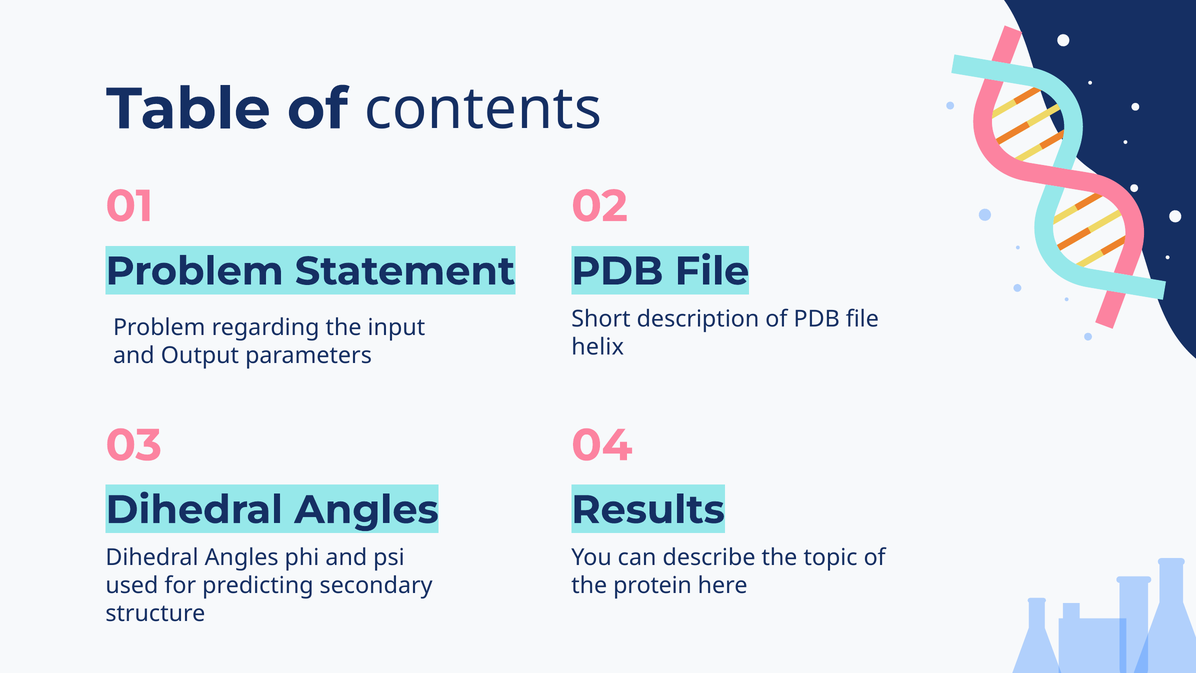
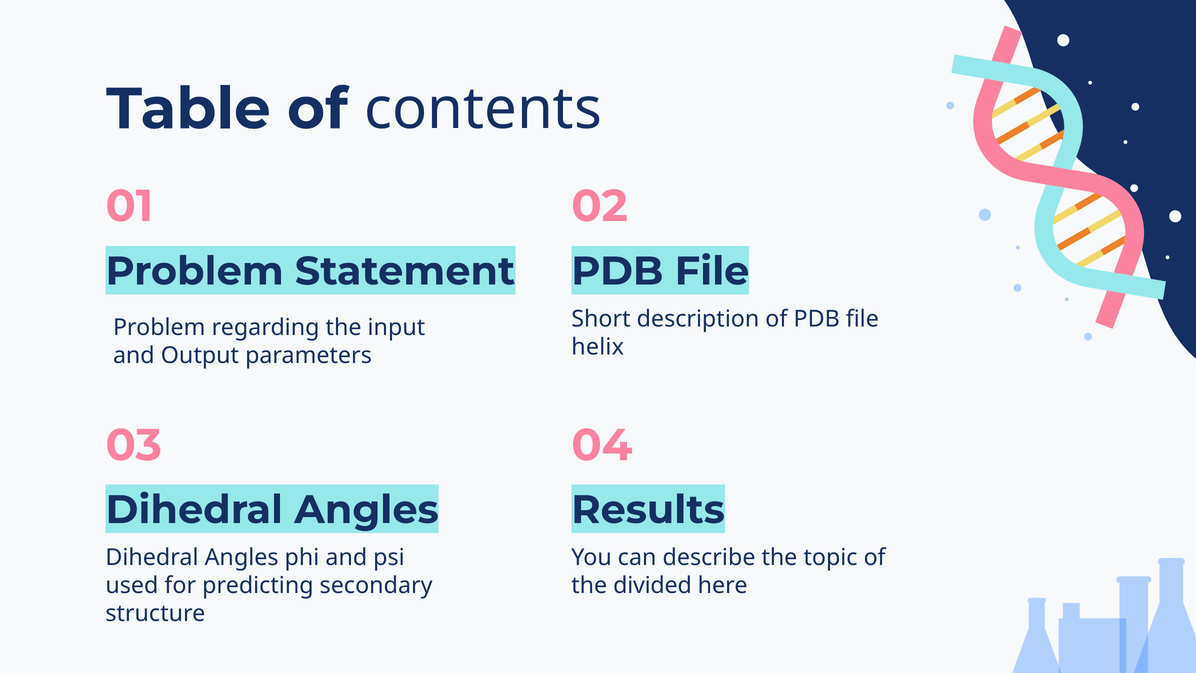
protein: protein -> divided
